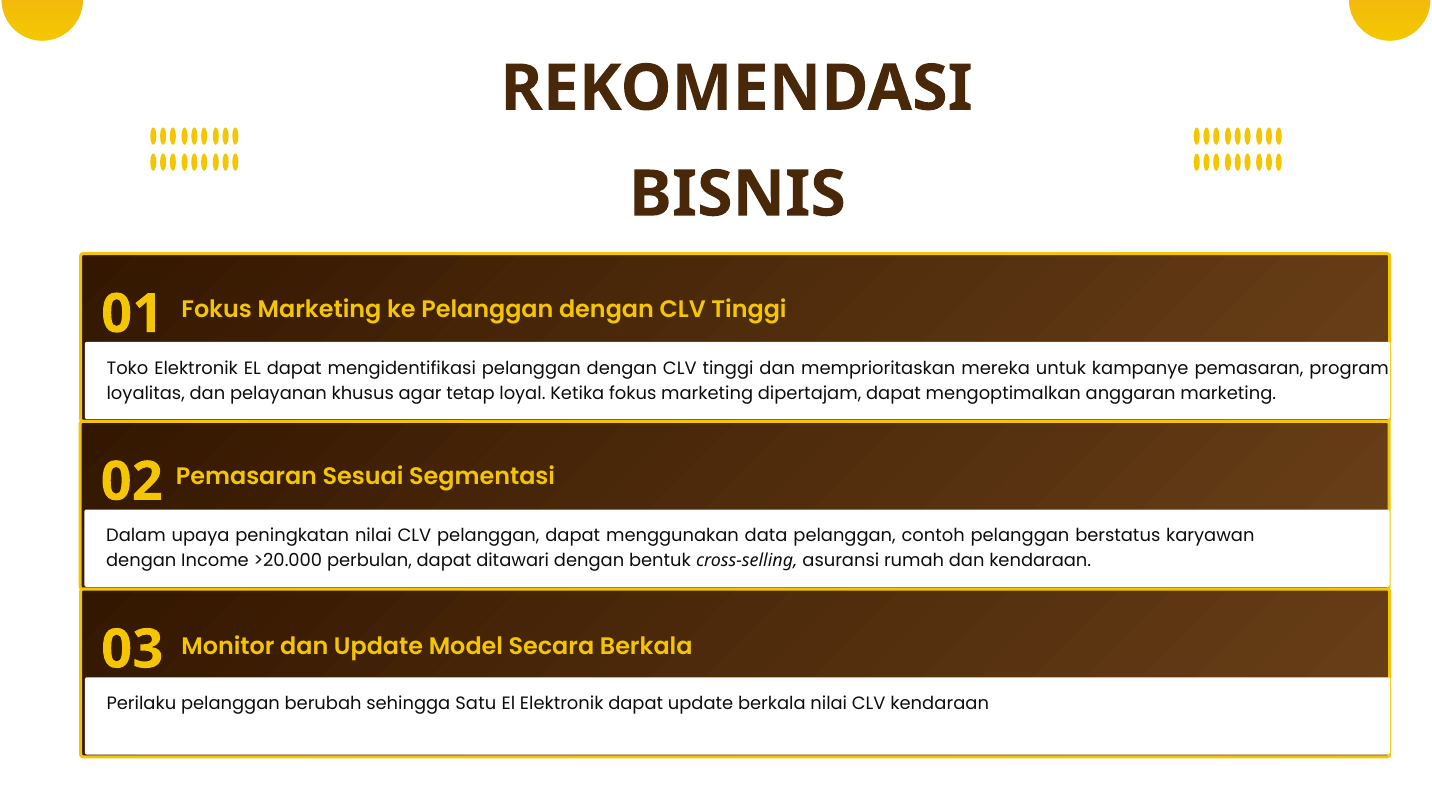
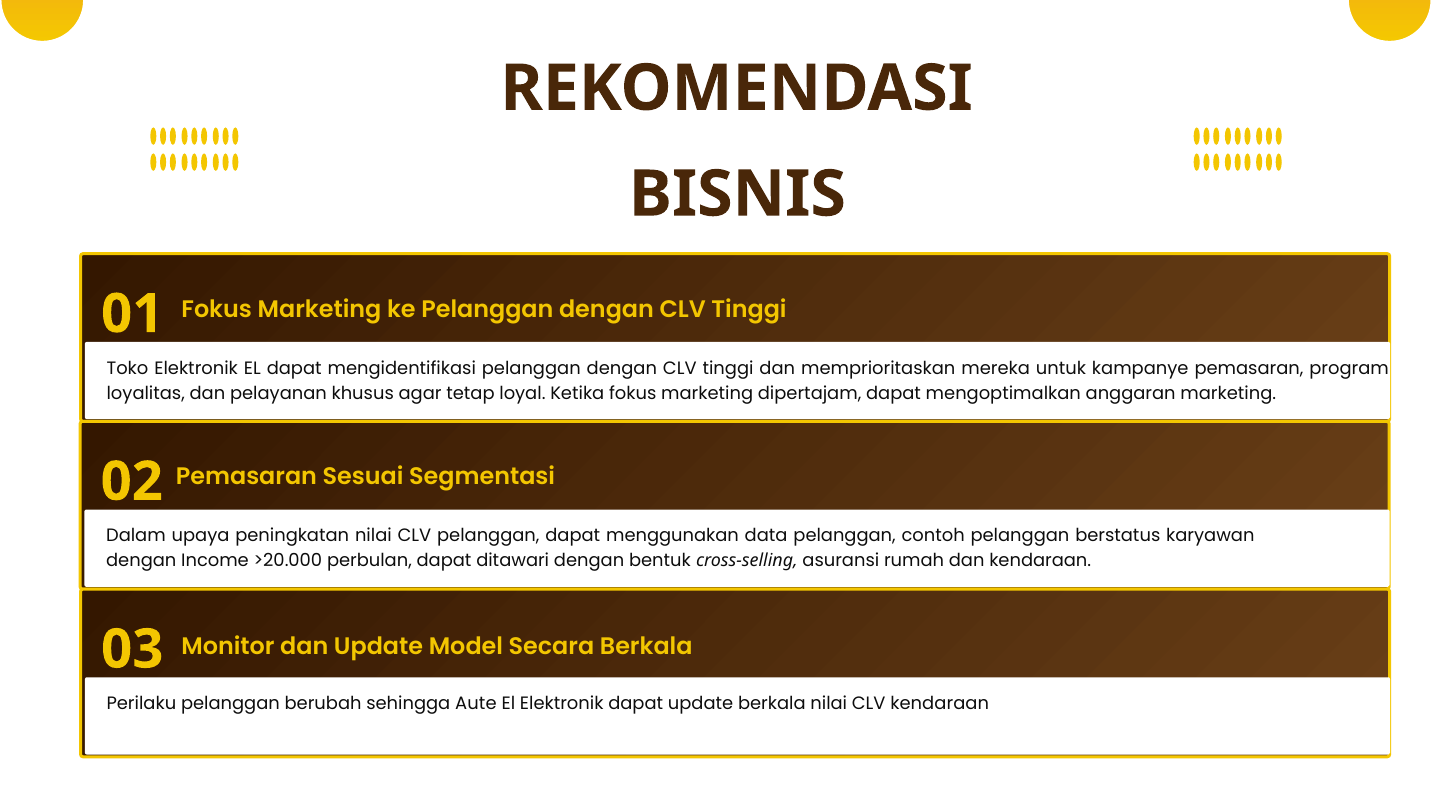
Satu: Satu -> Aute
